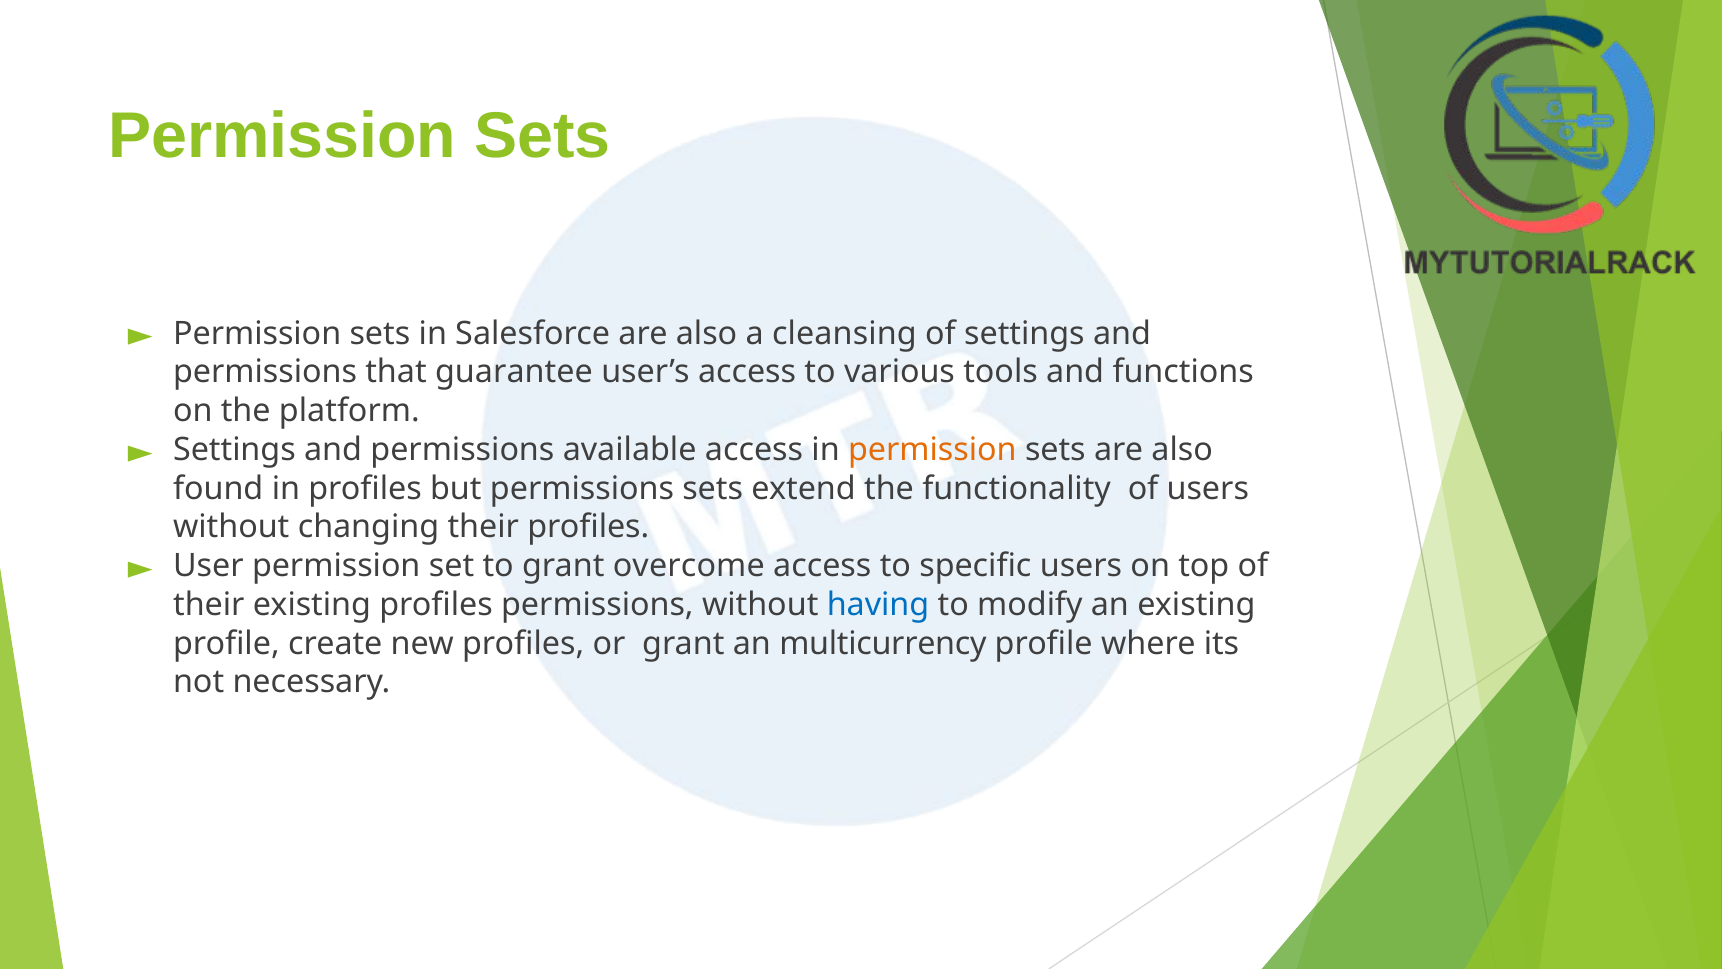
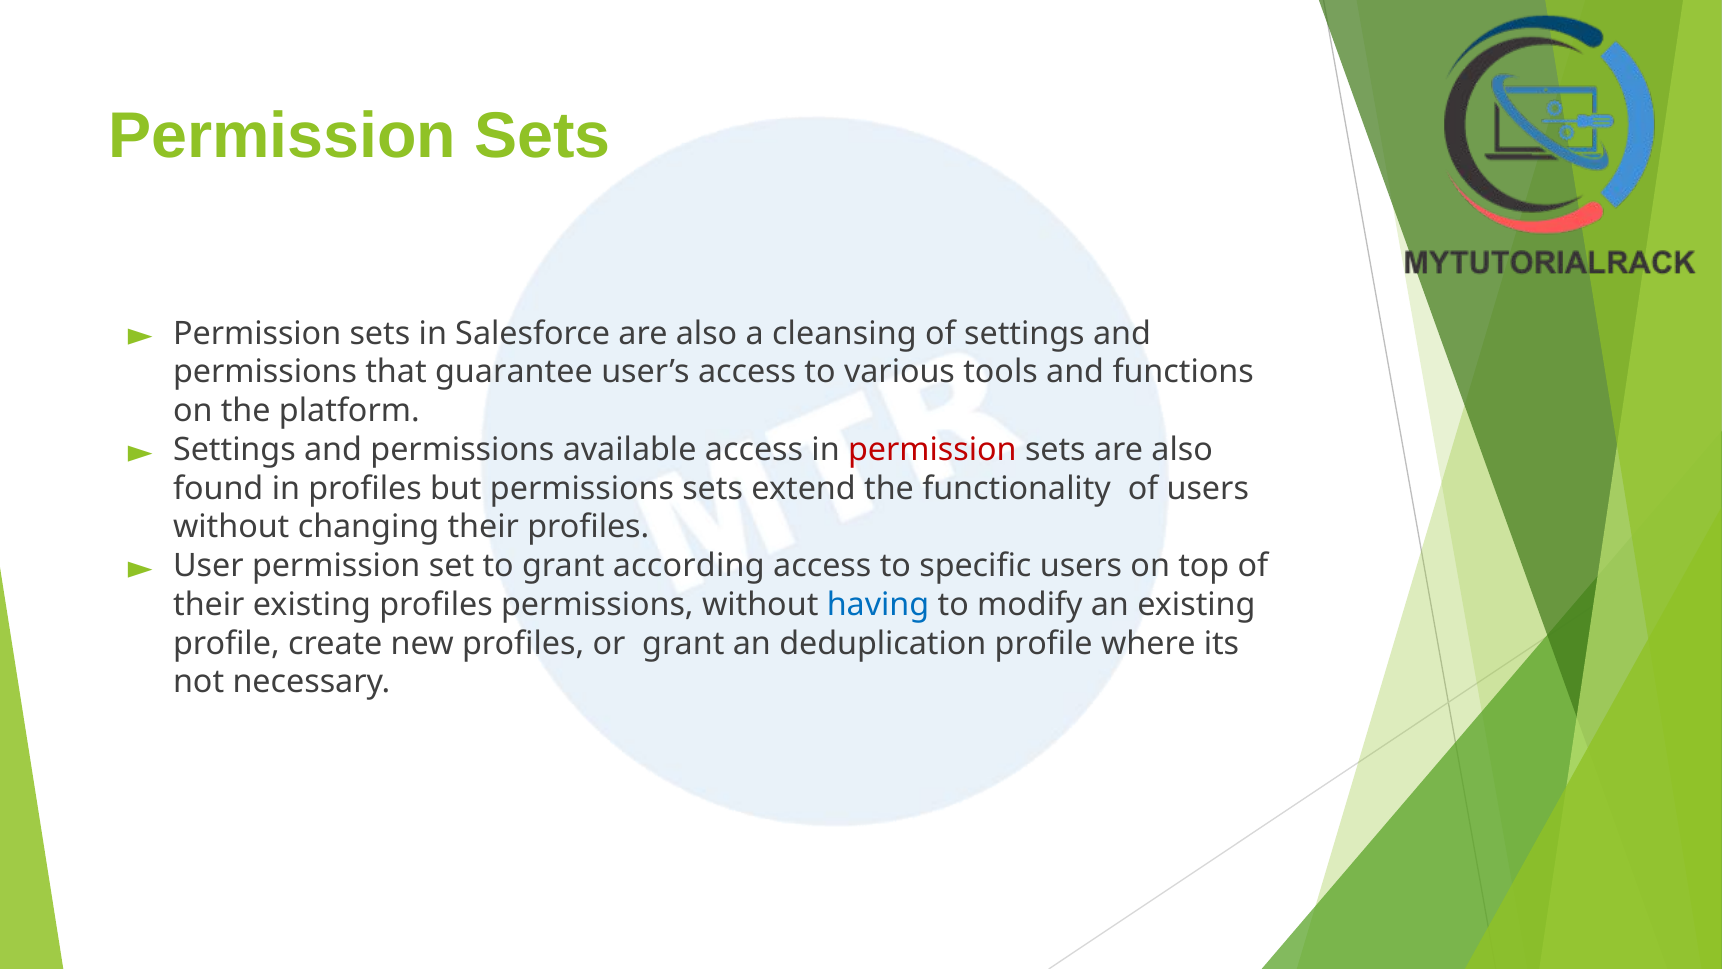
permission at (932, 450) colour: orange -> red
overcome: overcome -> according
multicurrency: multicurrency -> deduplication
